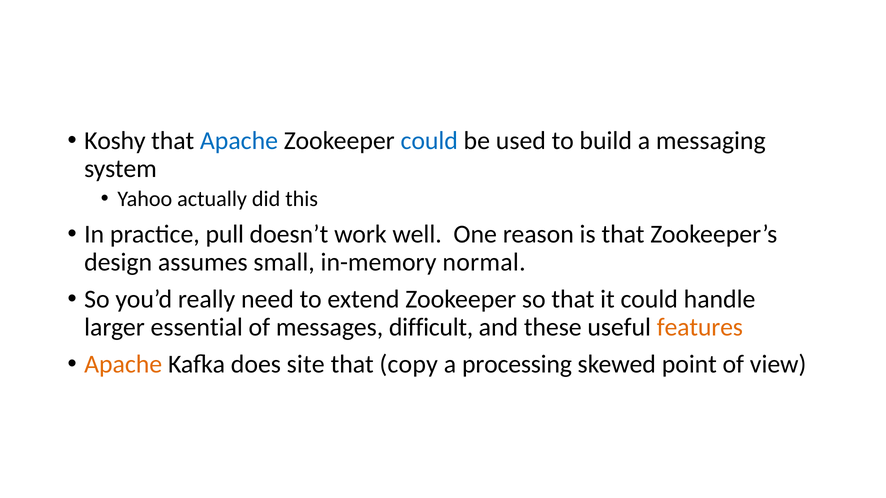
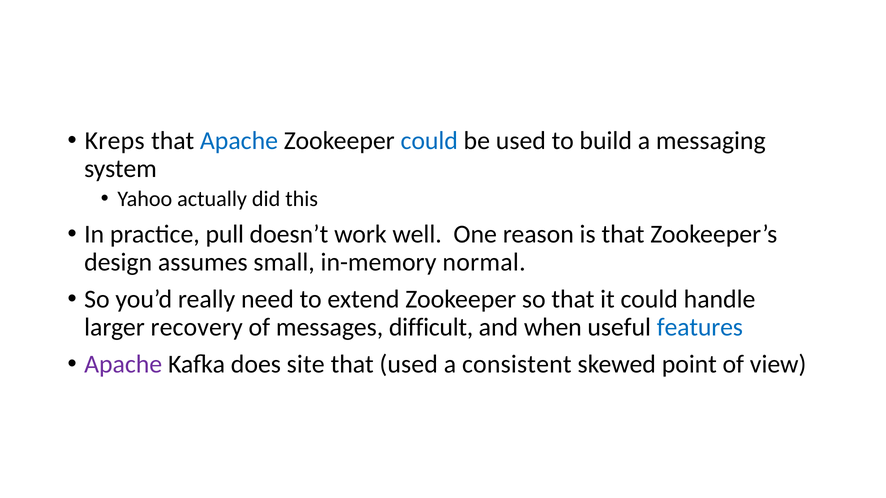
Koshy: Koshy -> Kreps
essential: essential -> recovery
these: these -> when
features colour: orange -> blue
Apache at (123, 364) colour: orange -> purple
that copy: copy -> used
processing: processing -> consistent
